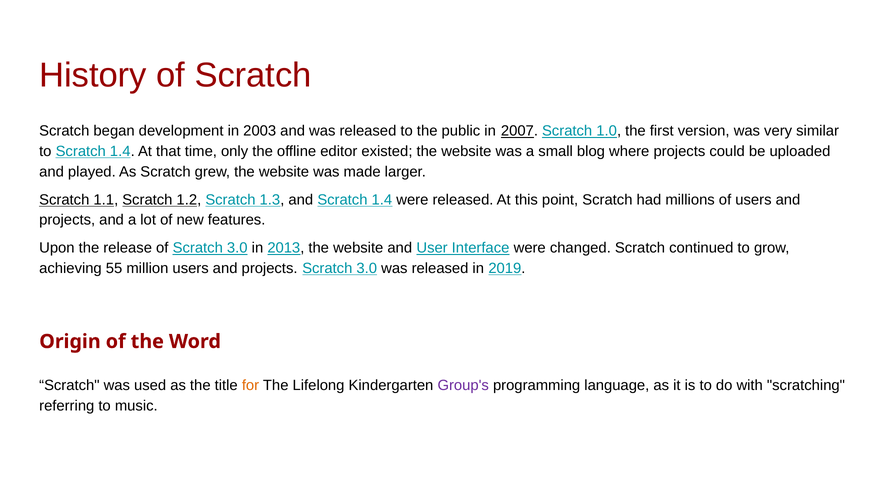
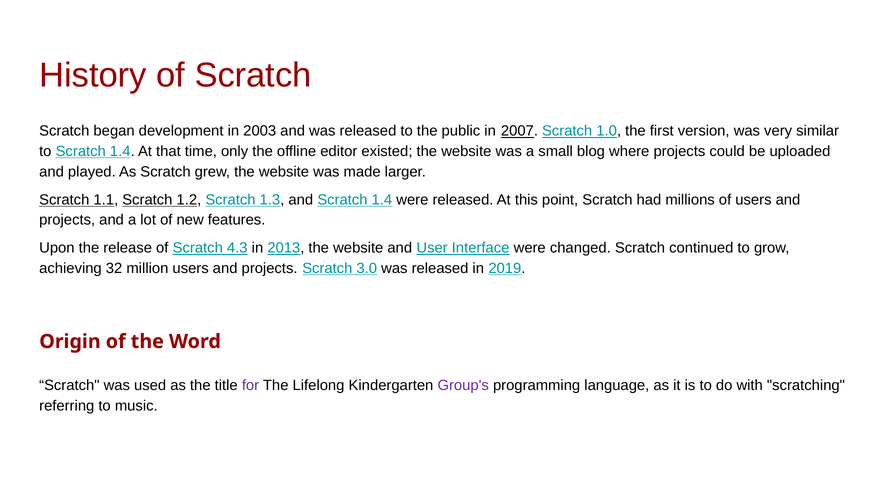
of Scratch 3.0: 3.0 -> 4.3
55: 55 -> 32
for colour: orange -> purple
